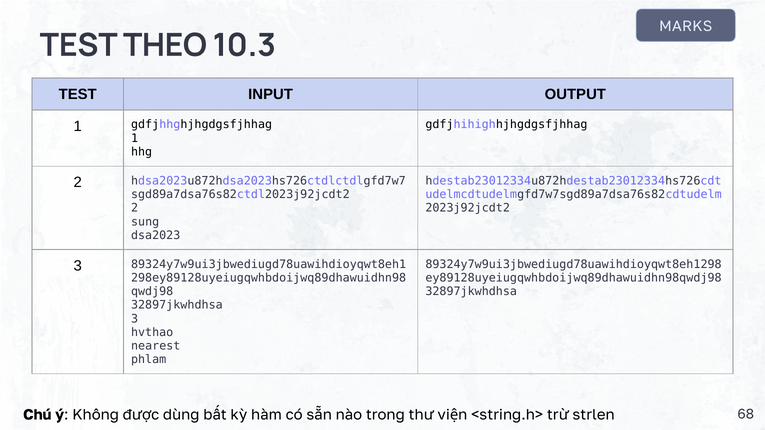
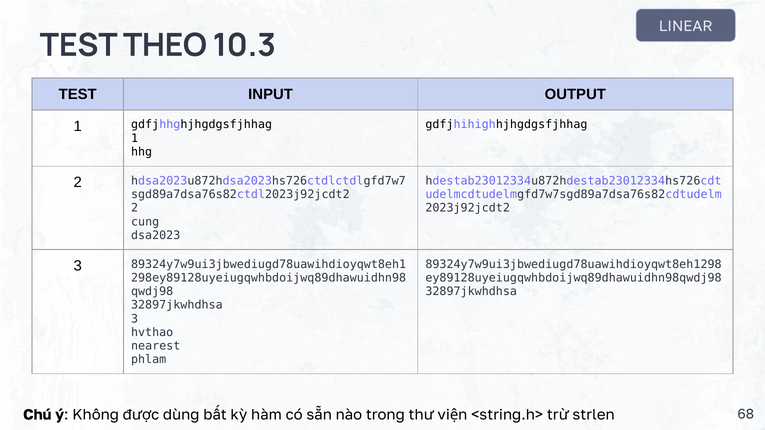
MARKS: MARKS -> LINEAR
sung: sung -> cung
